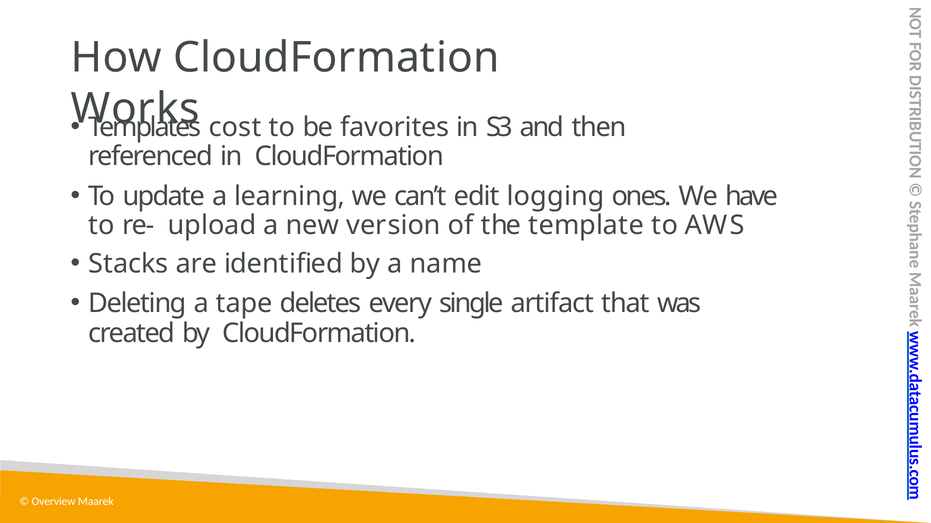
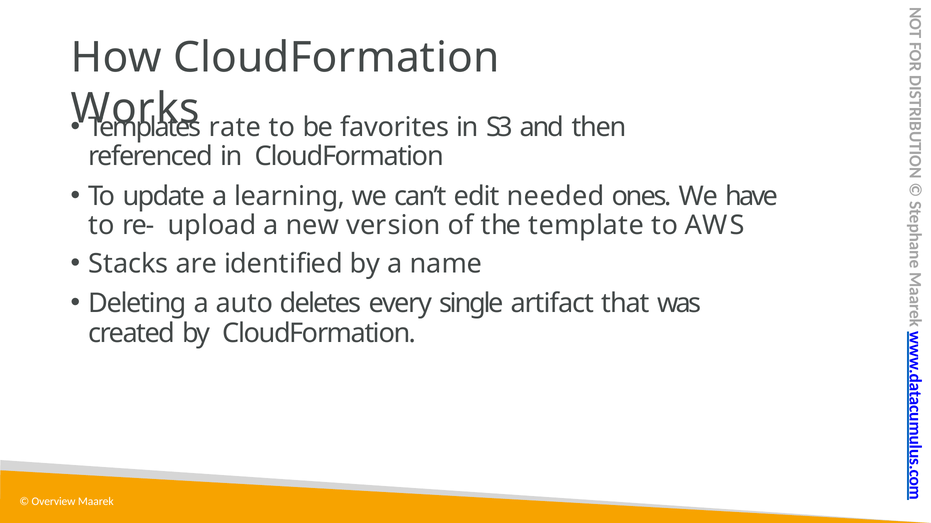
cost: cost -> rate
logging: logging -> needed
tape: tape -> auto
